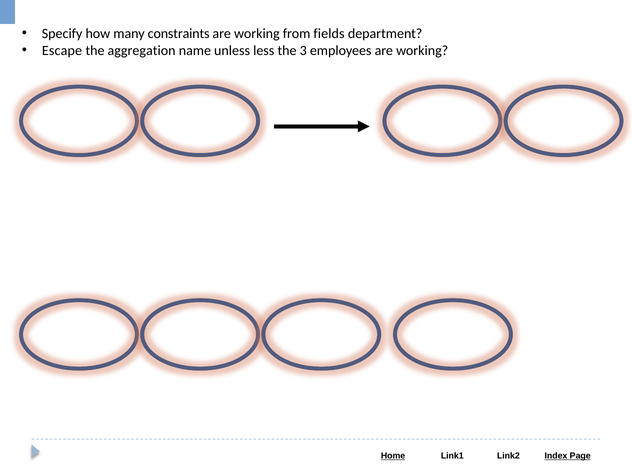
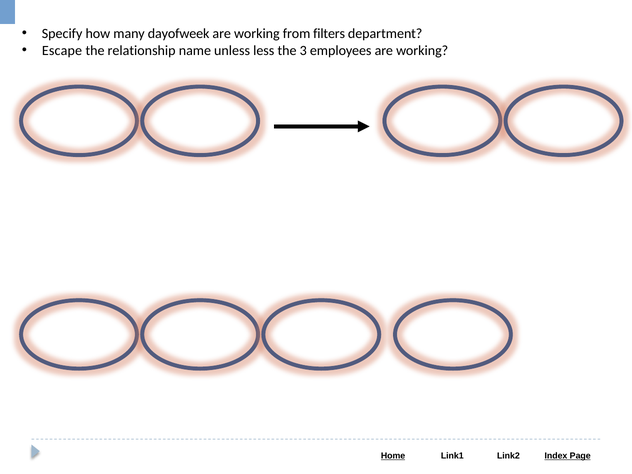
constraints: constraints -> dayofweek
fields: fields -> filters
aggregation: aggregation -> relationship
